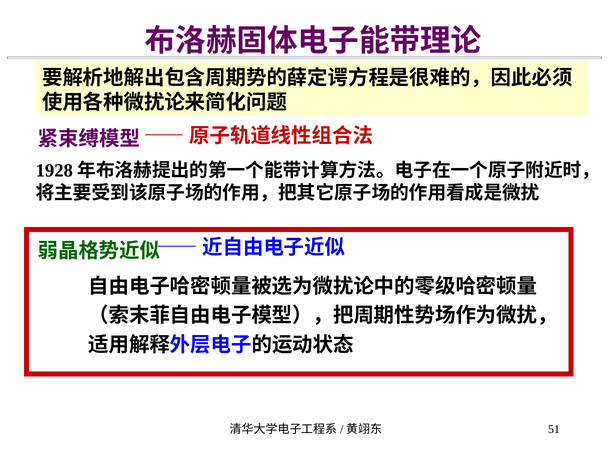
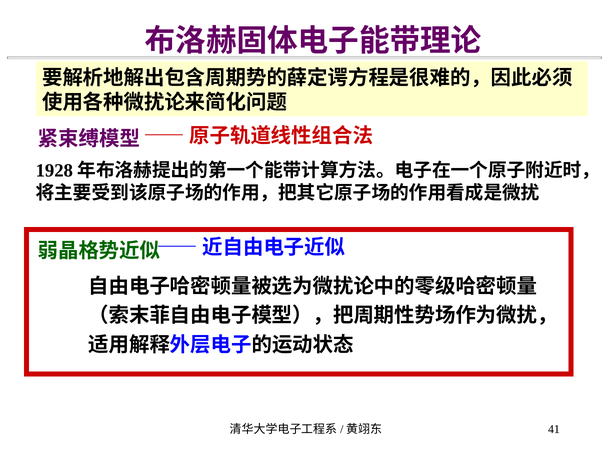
51: 51 -> 41
